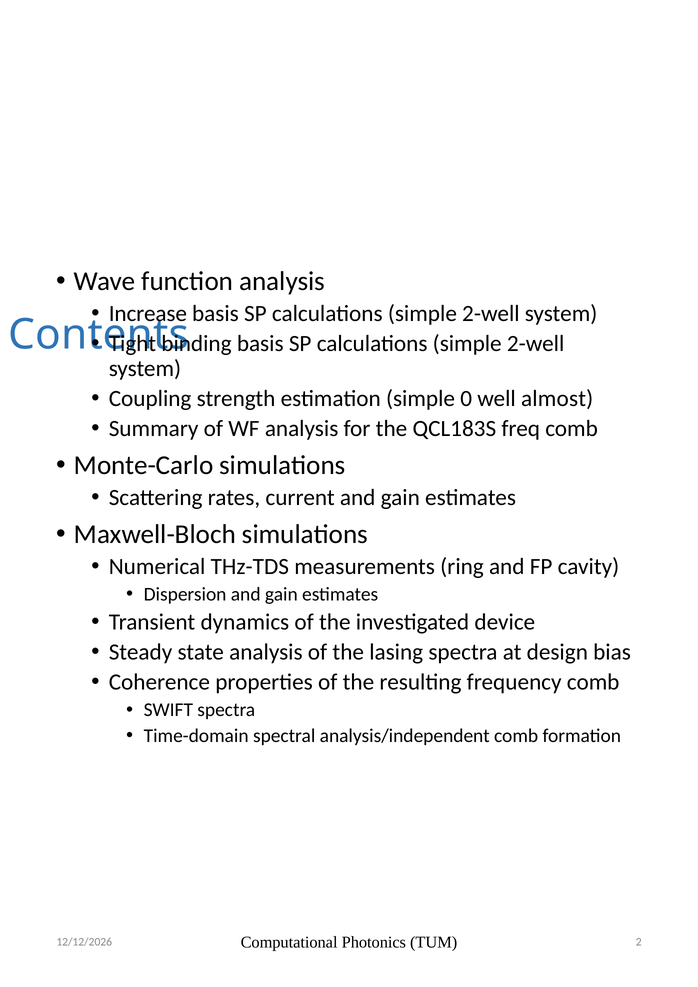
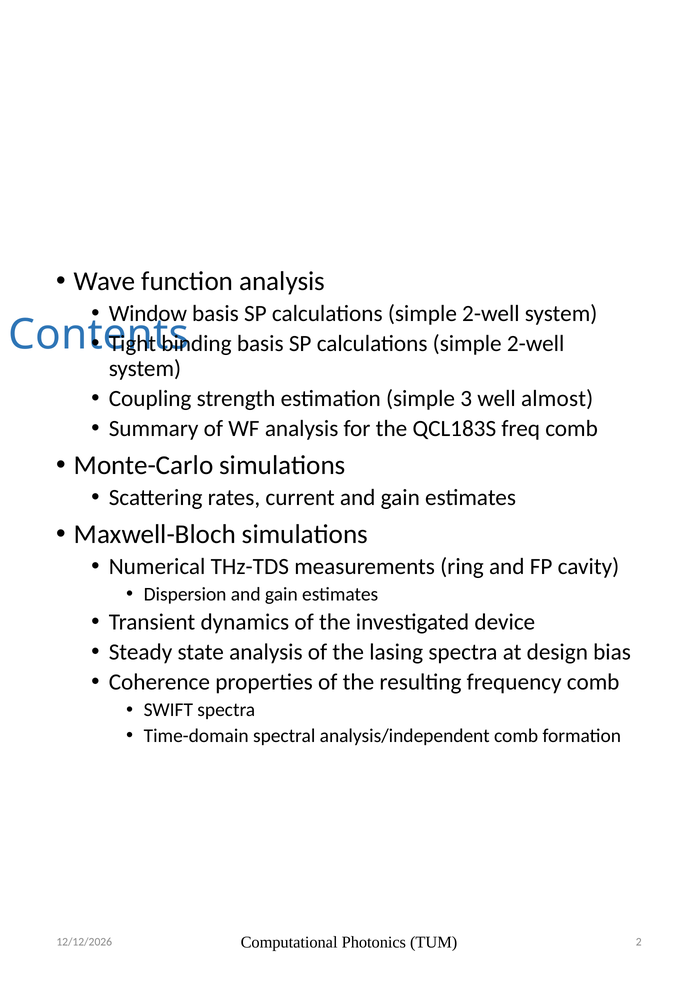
Increase: Increase -> Window
0: 0 -> 3
